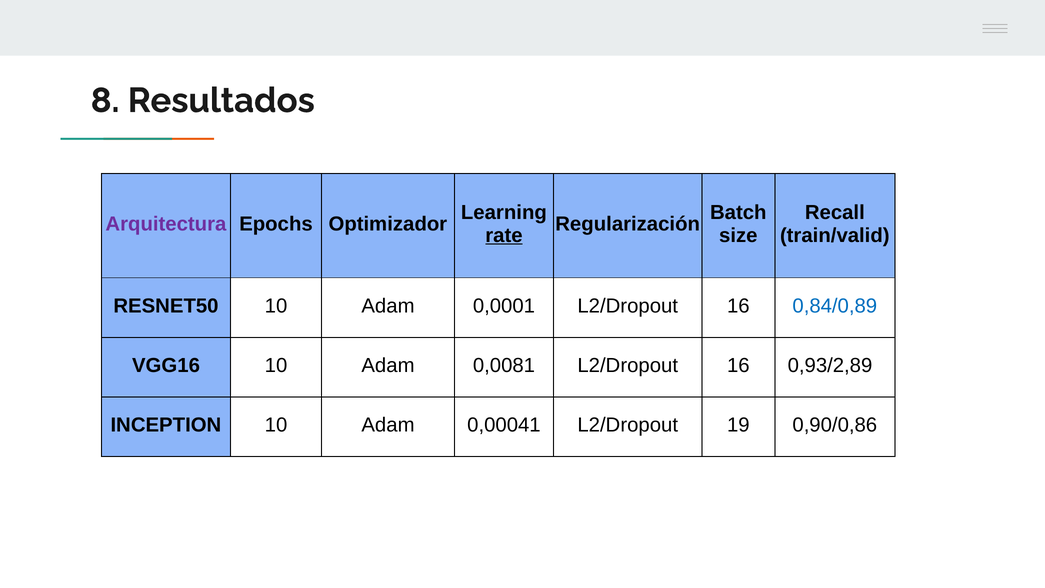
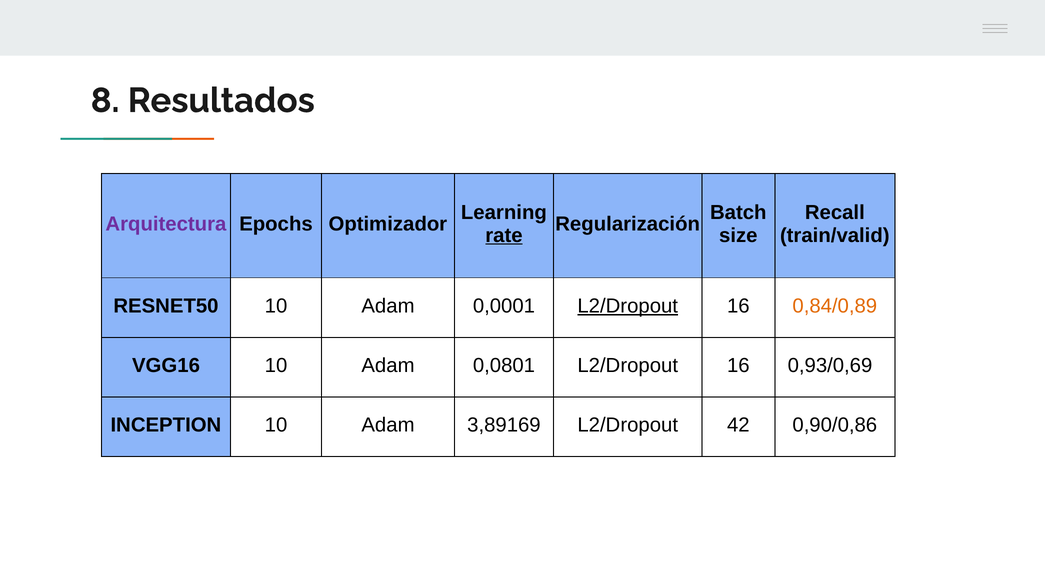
L2/Dropout at (628, 306) underline: none -> present
0,84/0,89 colour: blue -> orange
0,0081: 0,0081 -> 0,0801
0,93/2,89: 0,93/2,89 -> 0,93/0,69
0,00041: 0,00041 -> 3,89169
19: 19 -> 42
